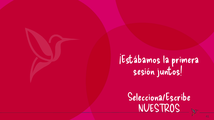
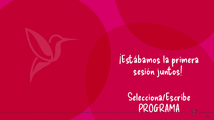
NUESTROS: NUESTROS -> PROGRAMA
